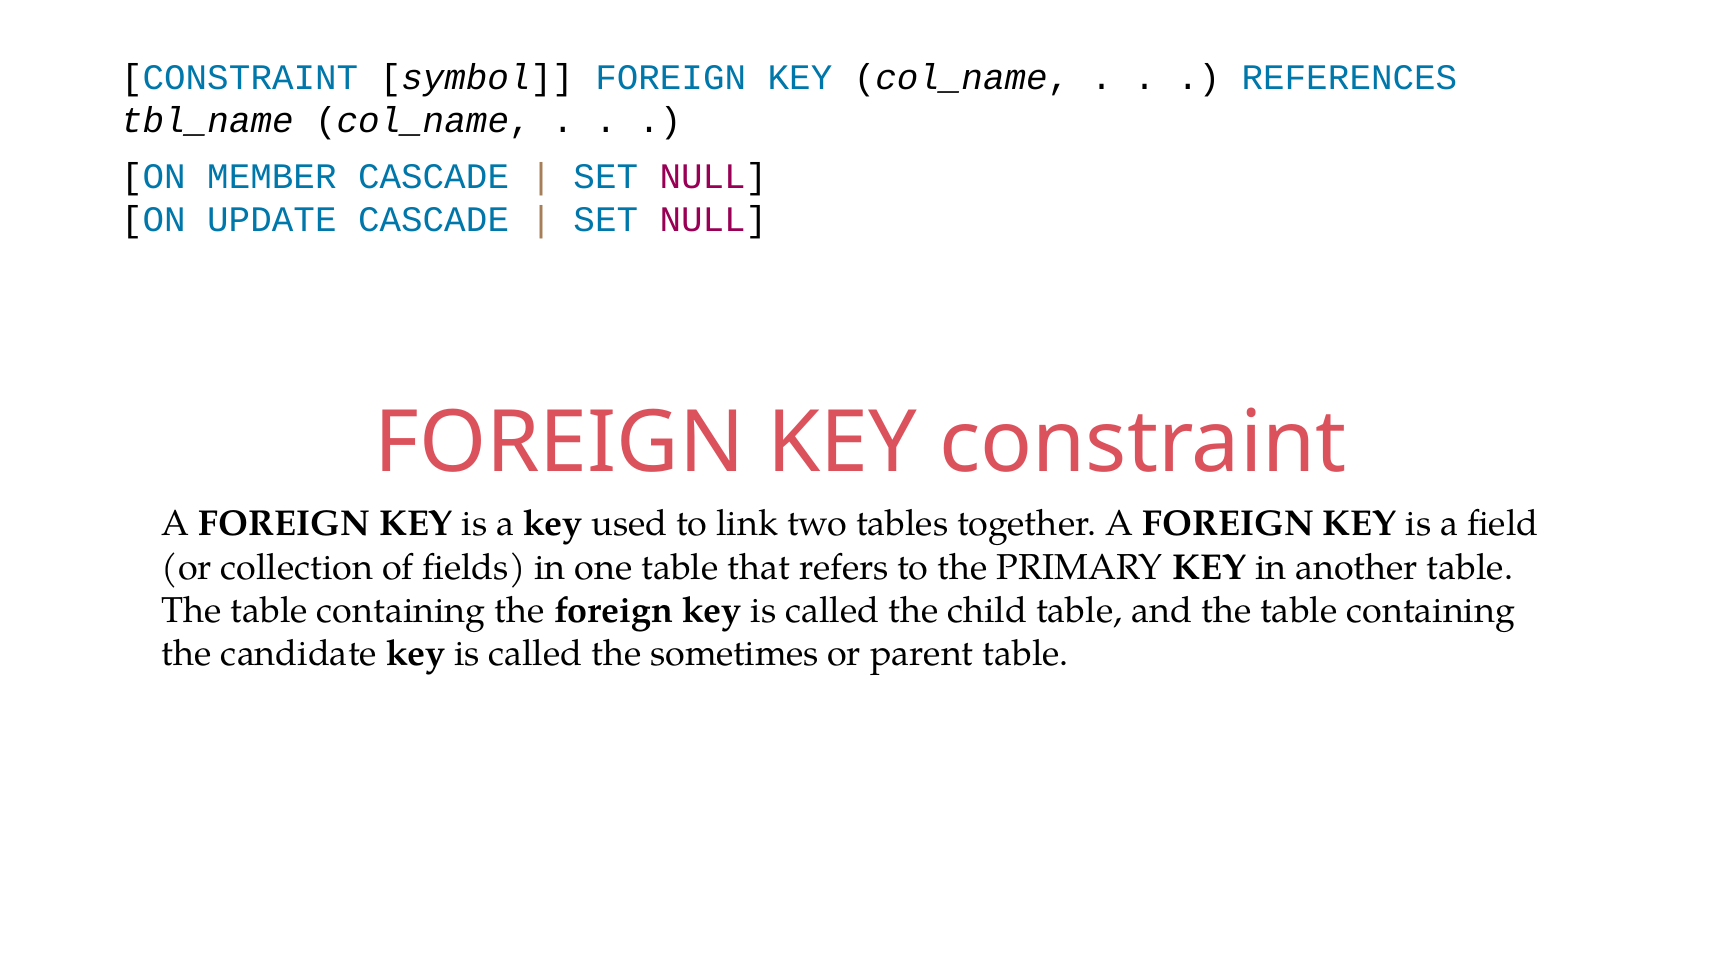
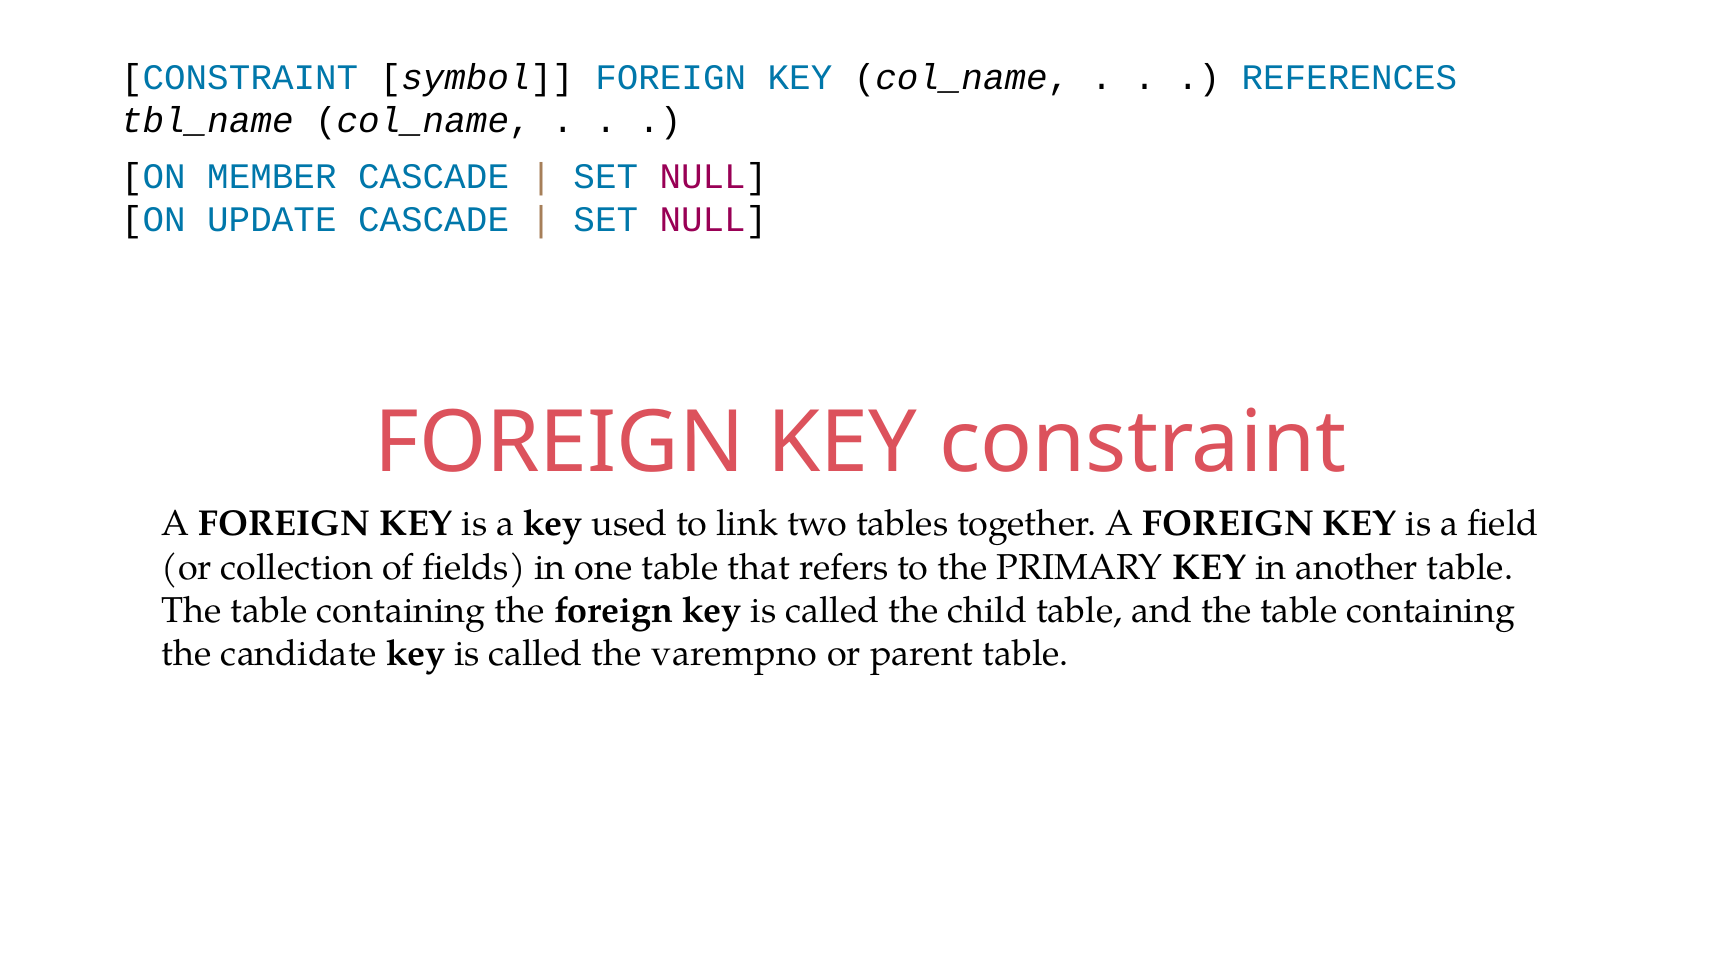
sometimes: sometimes -> varempno
